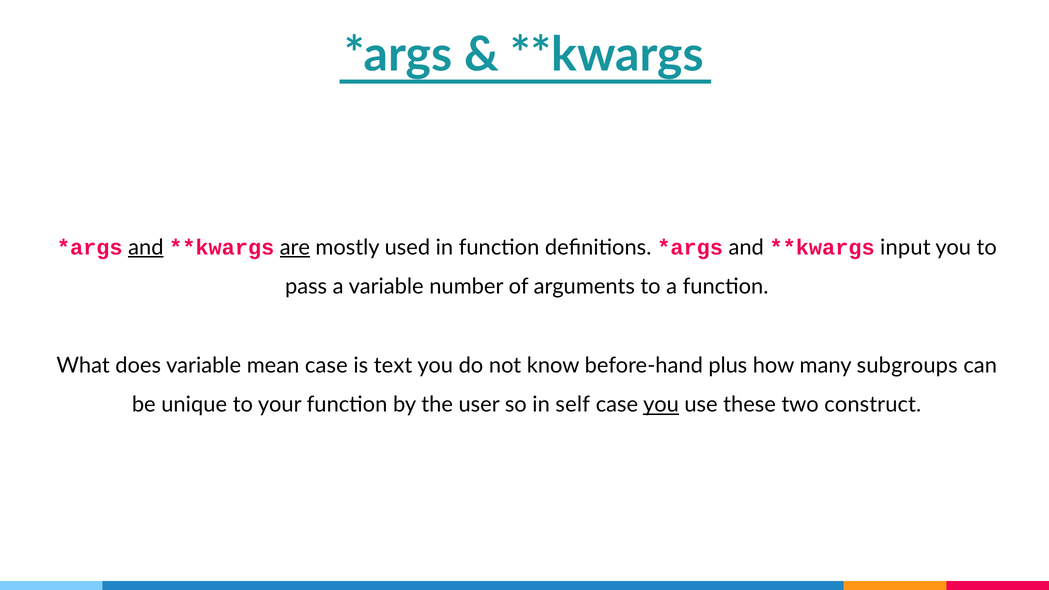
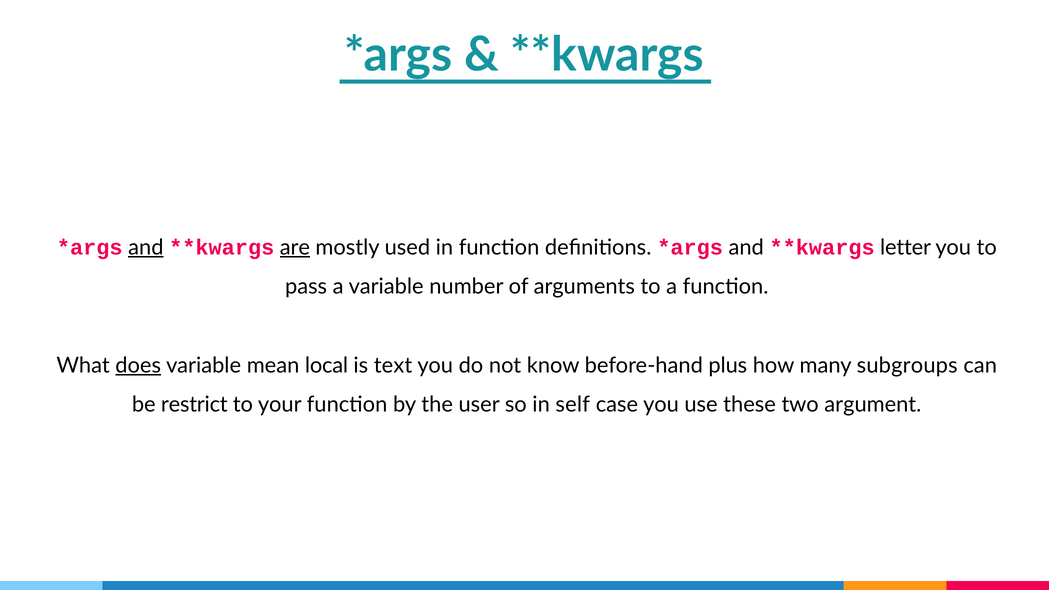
input: input -> letter
does underline: none -> present
mean case: case -> local
unique: unique -> restrict
you at (661, 405) underline: present -> none
construct: construct -> argument
